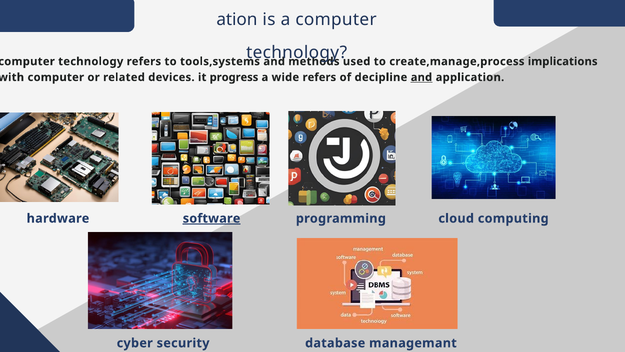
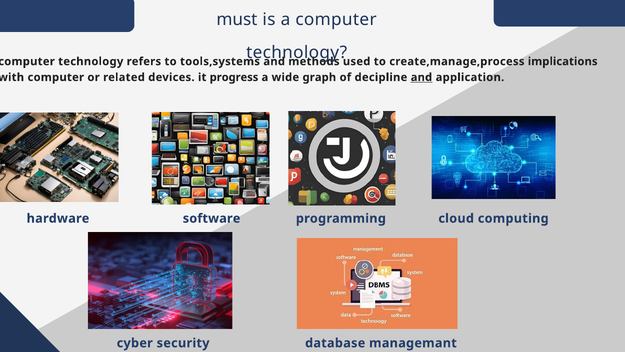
ation: ation -> must
wide refers: refers -> graph
software underline: present -> none
